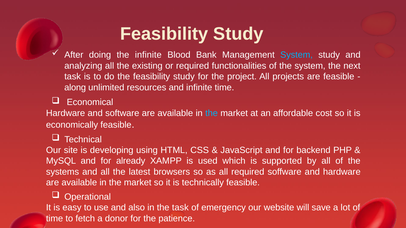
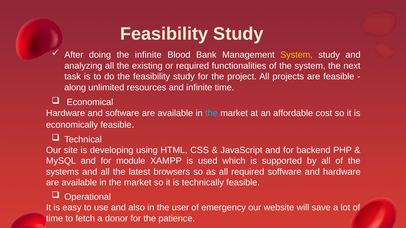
System at (297, 55) colour: light blue -> yellow
already: already -> module
the task: task -> user
